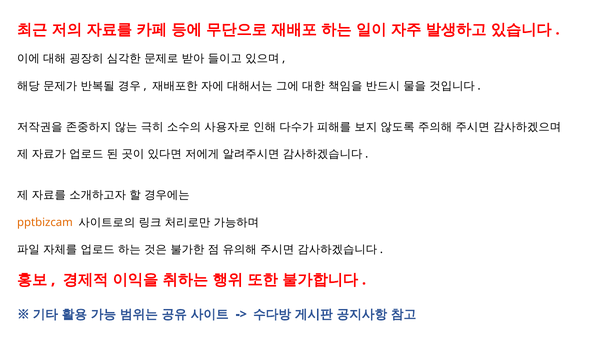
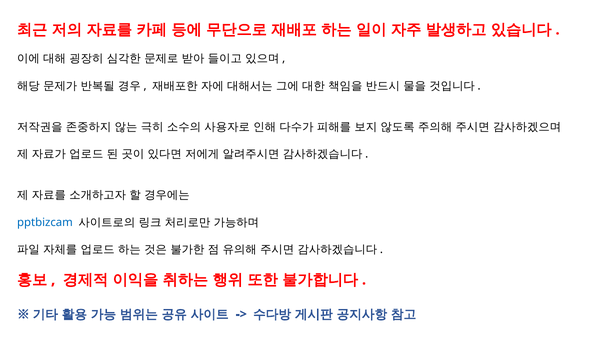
pptbizcam colour: orange -> blue
